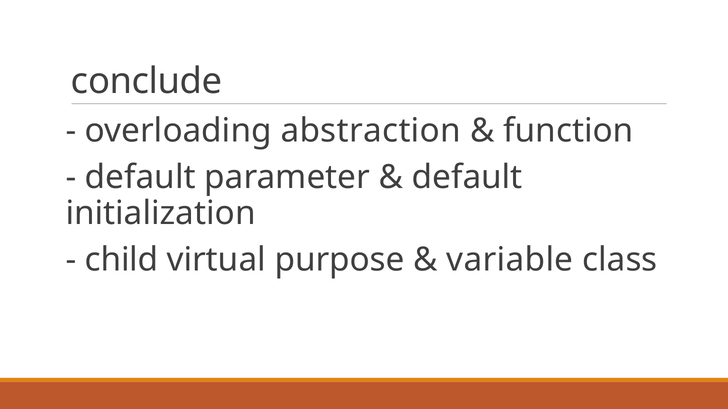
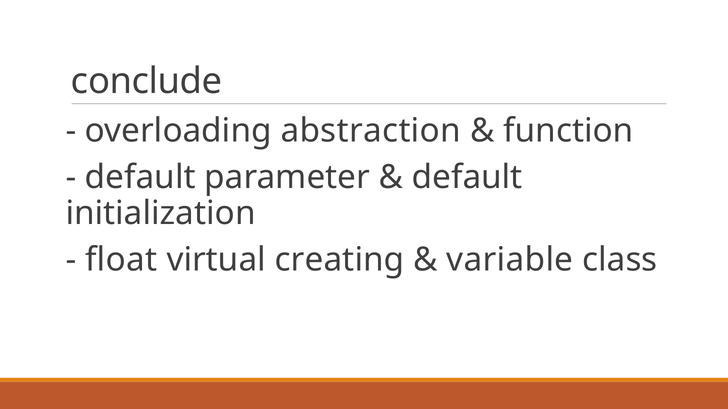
child: child -> float
purpose: purpose -> creating
